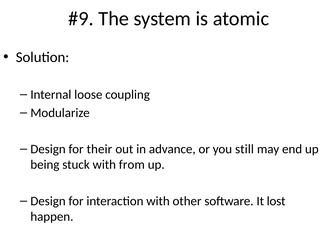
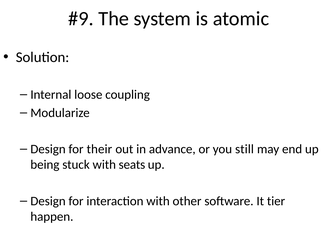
from: from -> seats
lost: lost -> tier
